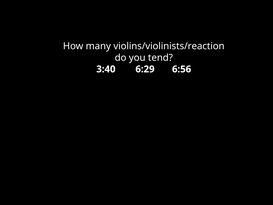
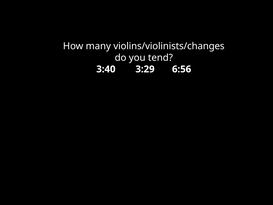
violins/violinists/reaction: violins/violinists/reaction -> violins/violinists/changes
6:29: 6:29 -> 3:29
